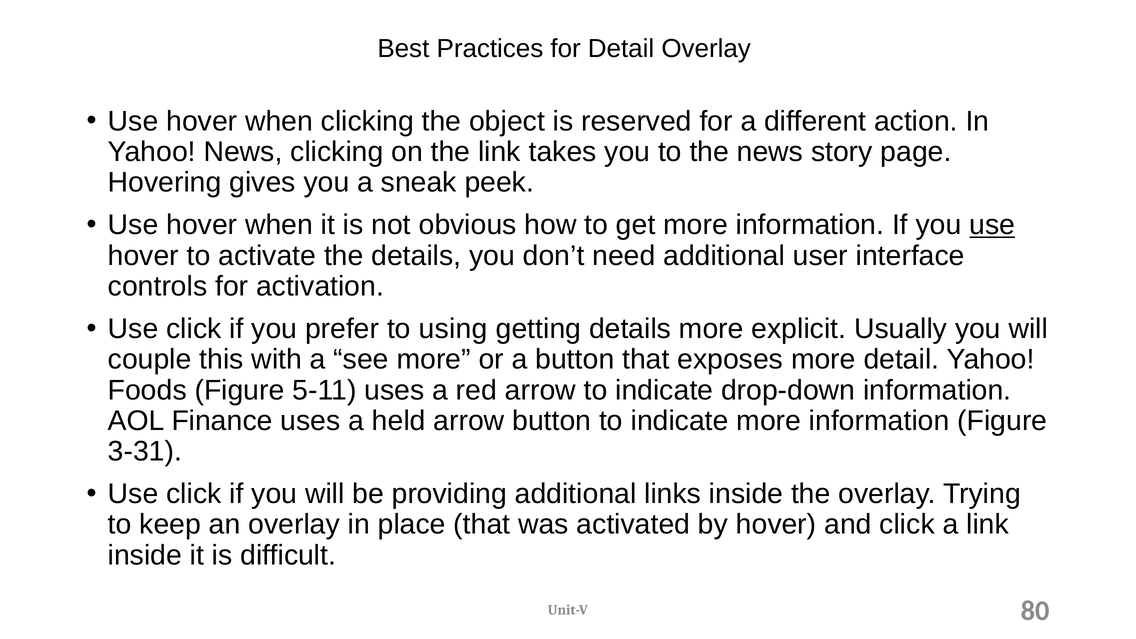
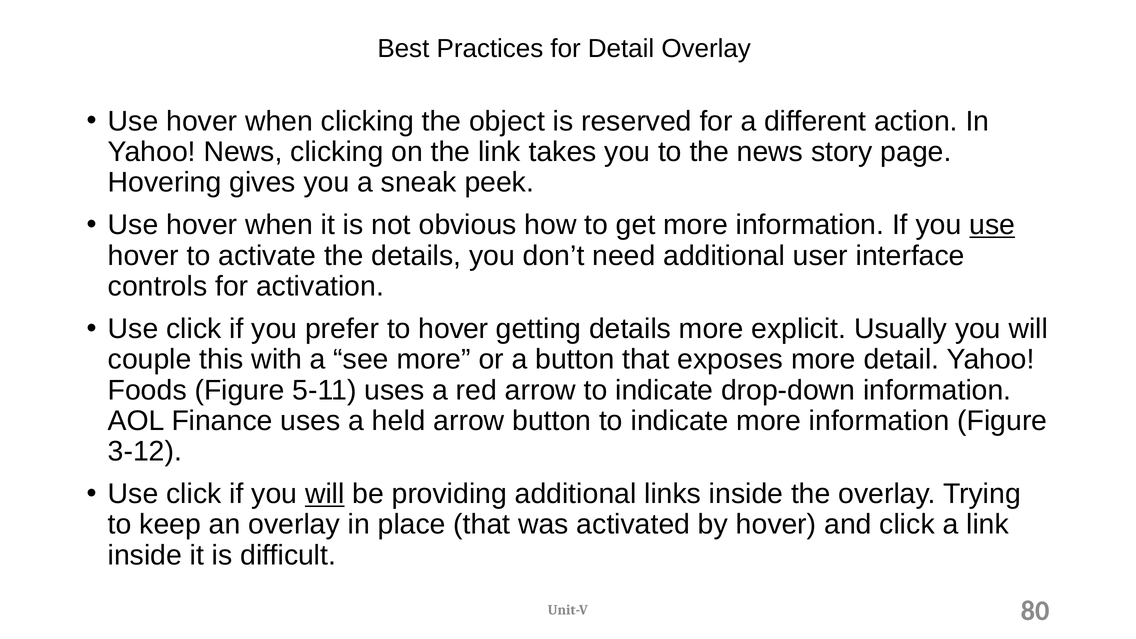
to using: using -> hover
3-31: 3-31 -> 3-12
will at (325, 494) underline: none -> present
